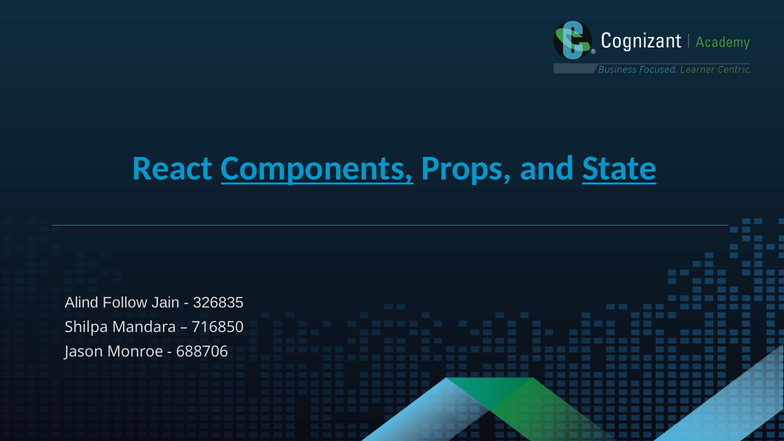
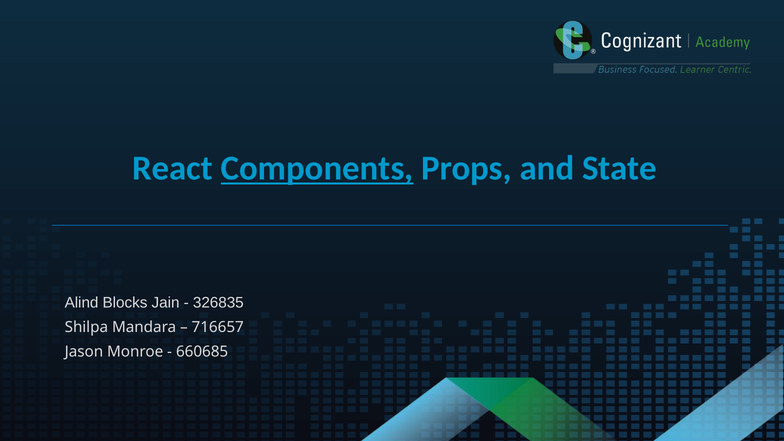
State underline: present -> none
Follow: Follow -> Blocks
716850: 716850 -> 716657
688706: 688706 -> 660685
